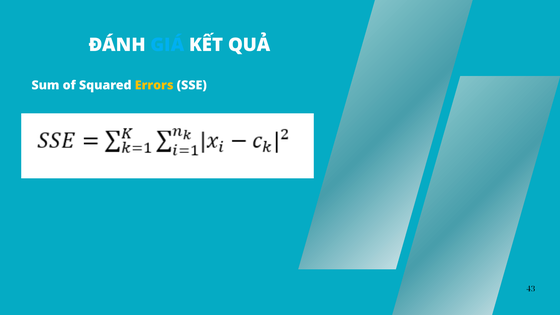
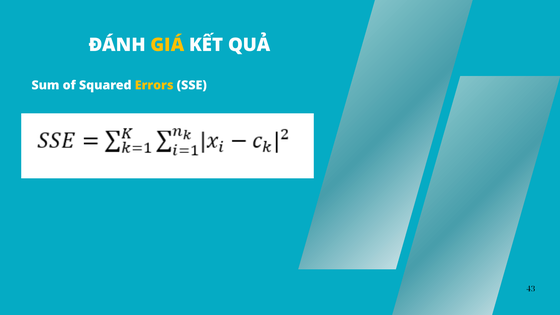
GIÁ colour: light blue -> yellow
